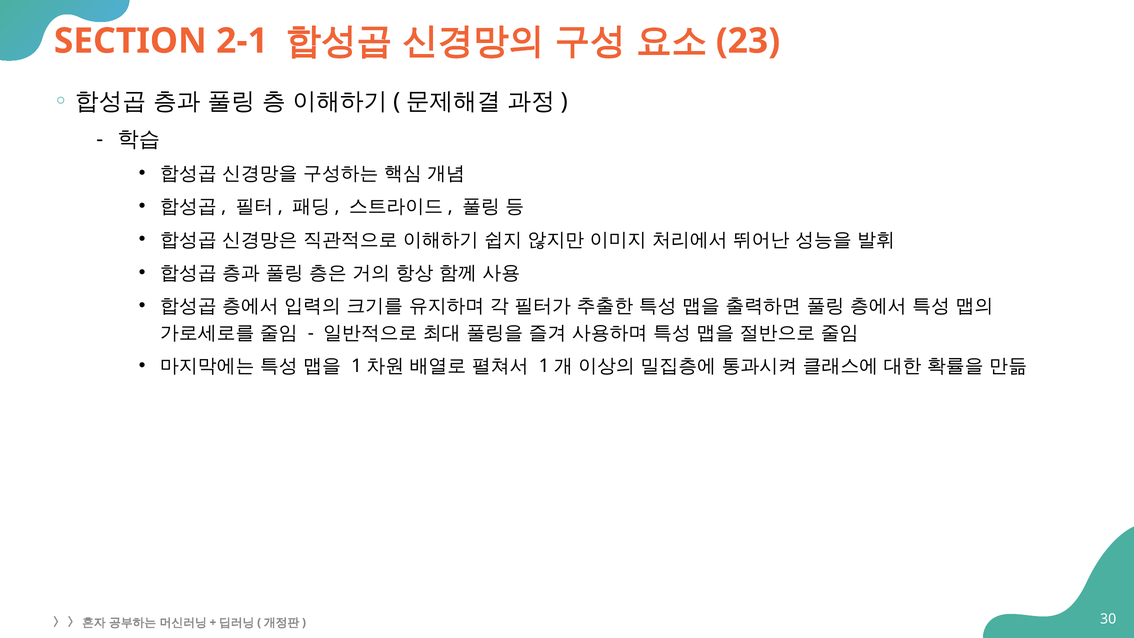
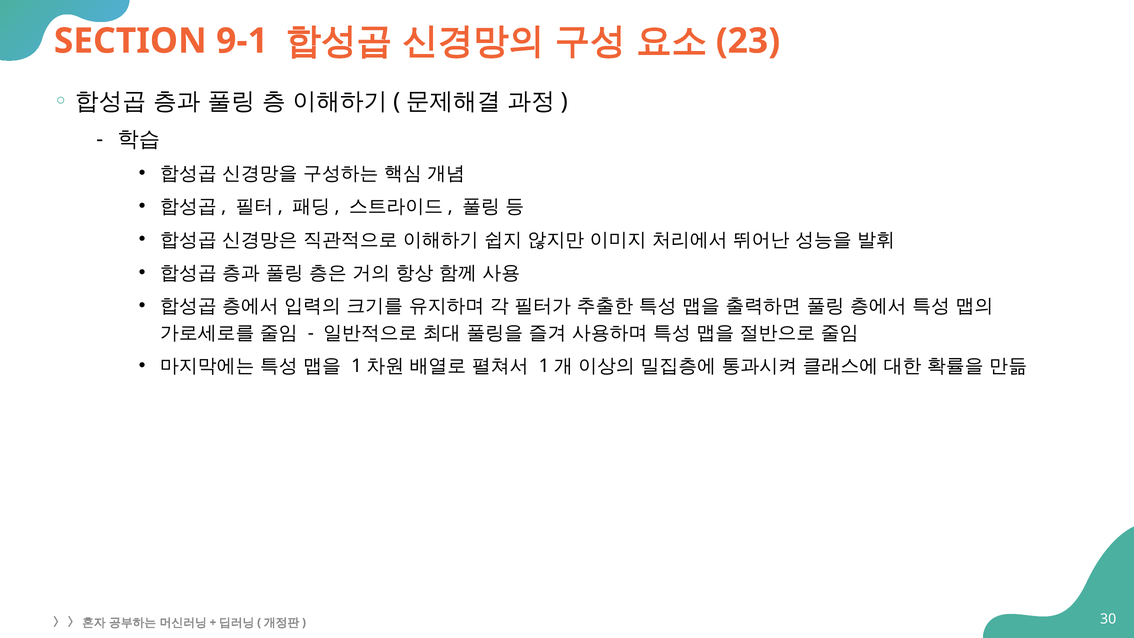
2-1: 2-1 -> 9-1
